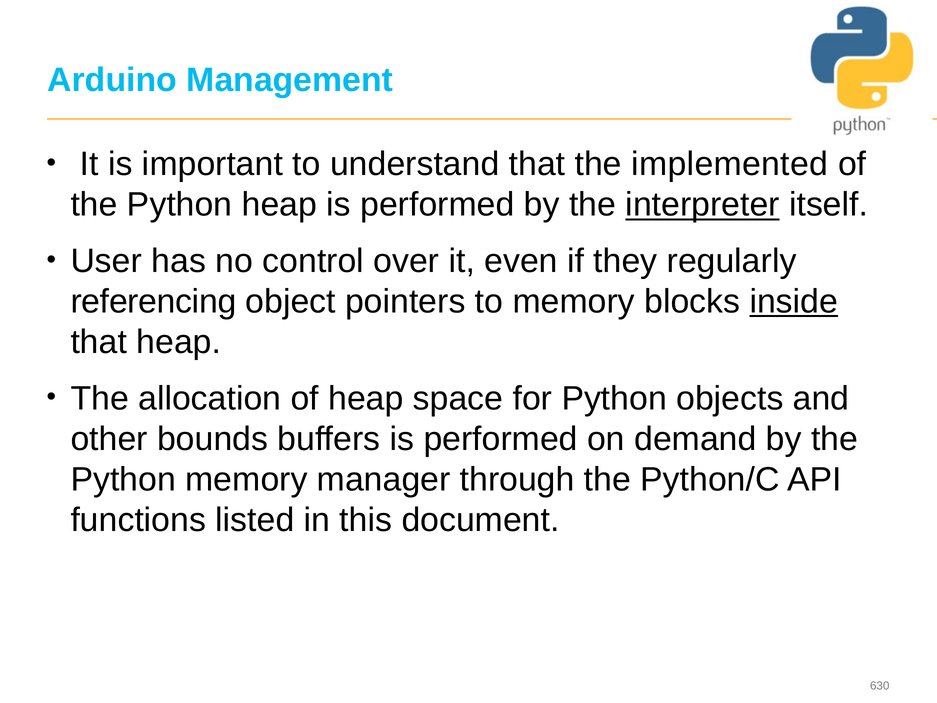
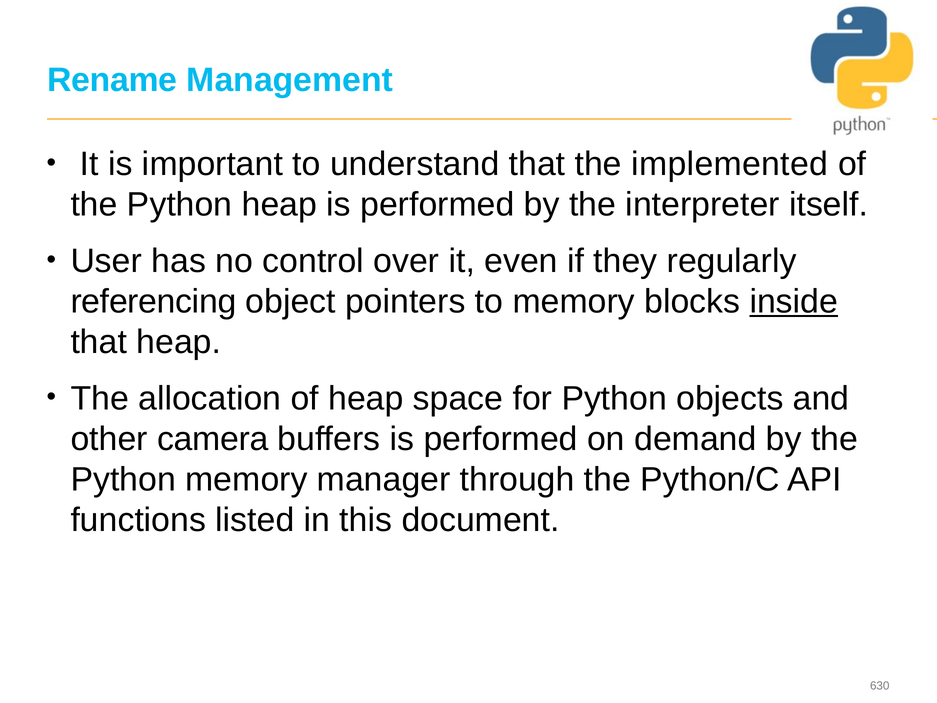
Arduino: Arduino -> Rename
interpreter underline: present -> none
bounds: bounds -> camera
